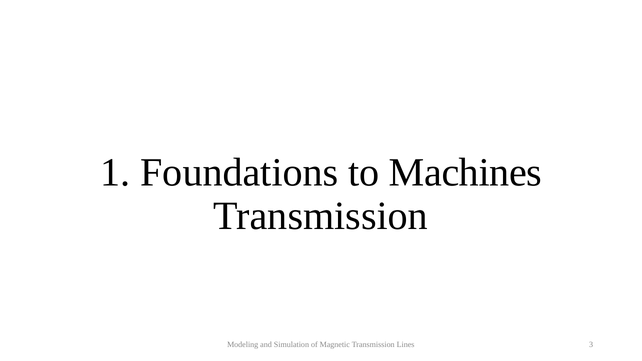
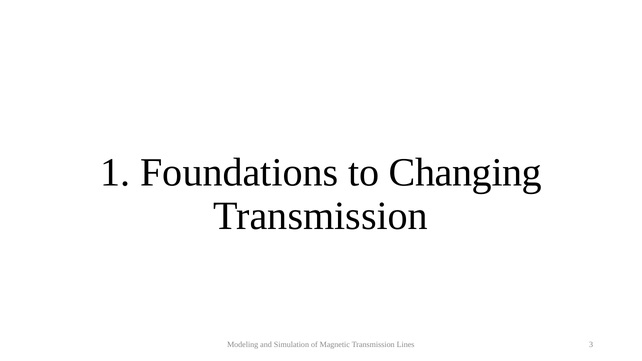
Machines: Machines -> Changing
